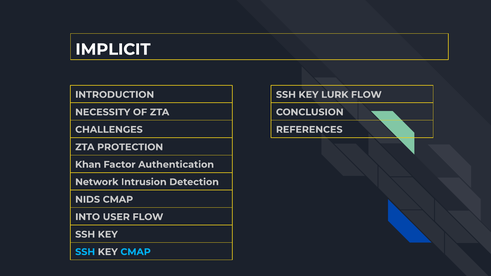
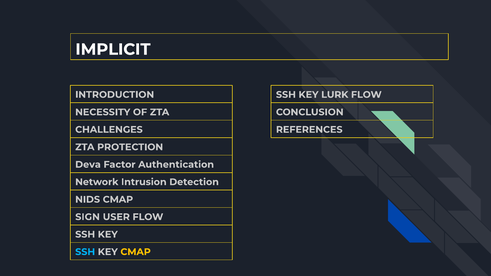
Khan: Khan -> Deva
INTO: INTO -> SIGN
CMAP at (136, 252) colour: light blue -> yellow
